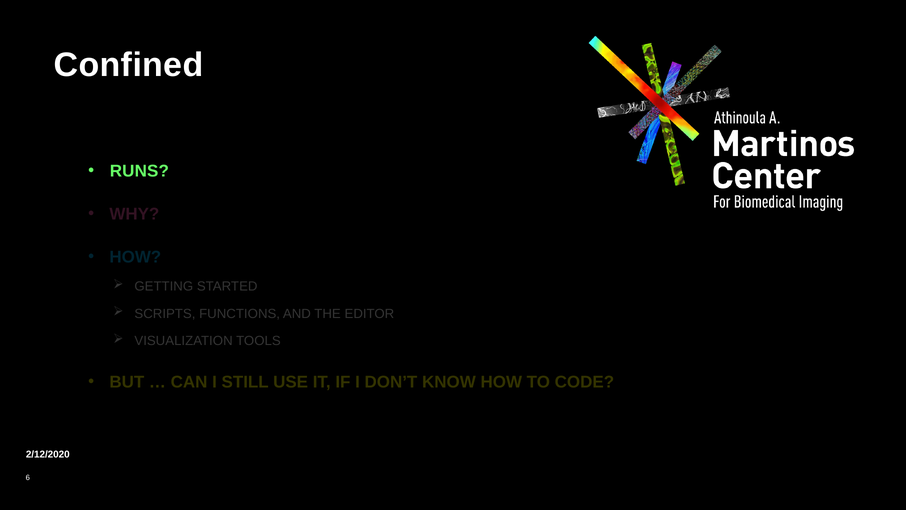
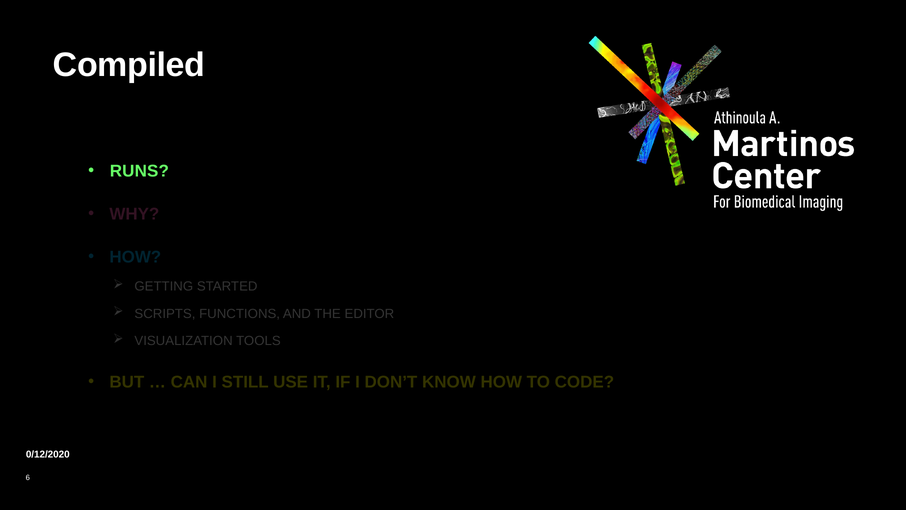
Confined: Confined -> Compiled
2/12/2020: 2/12/2020 -> 0/12/2020
